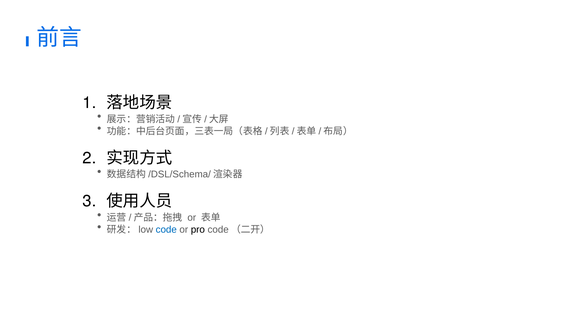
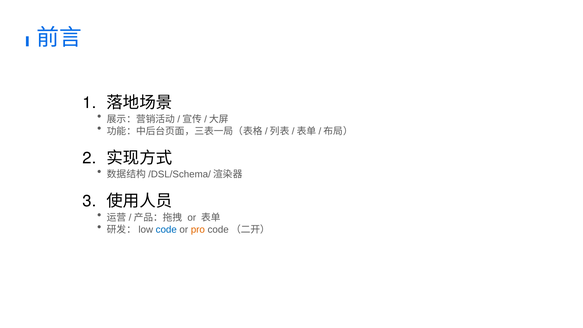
pro colour: black -> orange
